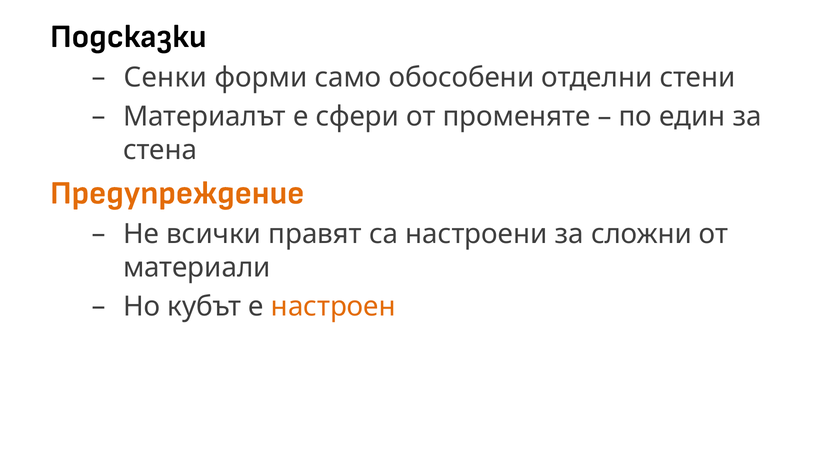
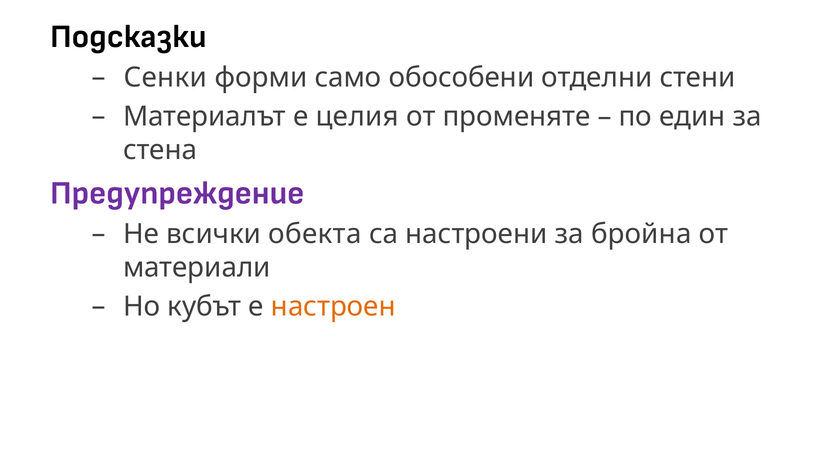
сфери: сфери -> целия
Предупреждение colour: orange -> purple
правят: правят -> обекта
сложни: сложни -> бройна
